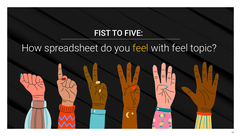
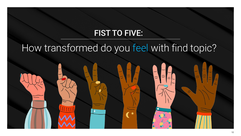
spreadsheet: spreadsheet -> transformed
feel at (141, 48) colour: yellow -> light blue
with feel: feel -> find
